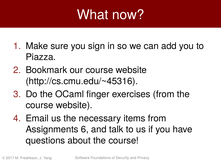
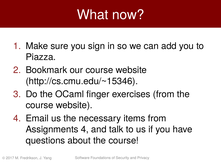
http://cs.cmu.edu/~45316: http://cs.cmu.edu/~45316 -> http://cs.cmu.edu/~15346
Assignments 6: 6 -> 4
